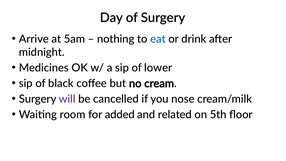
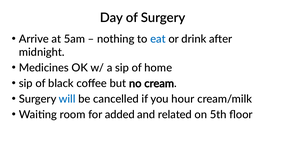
lower: lower -> home
will colour: purple -> blue
nose: nose -> hour
